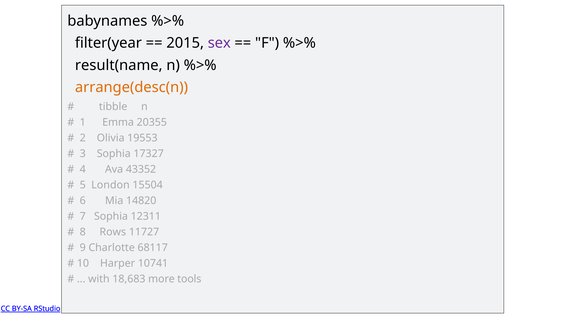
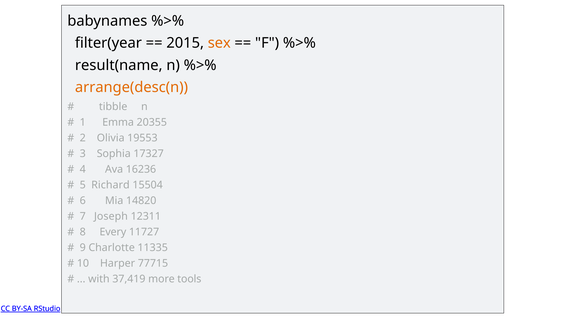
sex colour: purple -> orange
43352: 43352 -> 16236
London: London -> Richard
7 Sophia: Sophia -> Joseph
Rows: Rows -> Every
68117: 68117 -> 11335
10741: 10741 -> 77715
18,683: 18,683 -> 37,419
